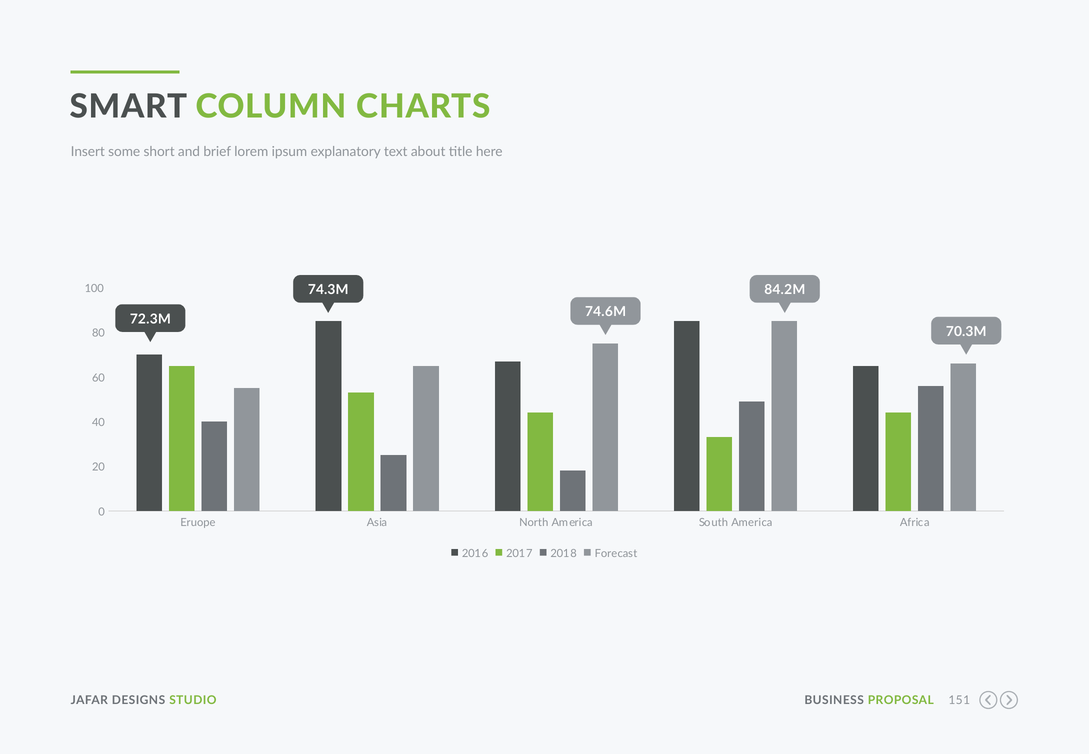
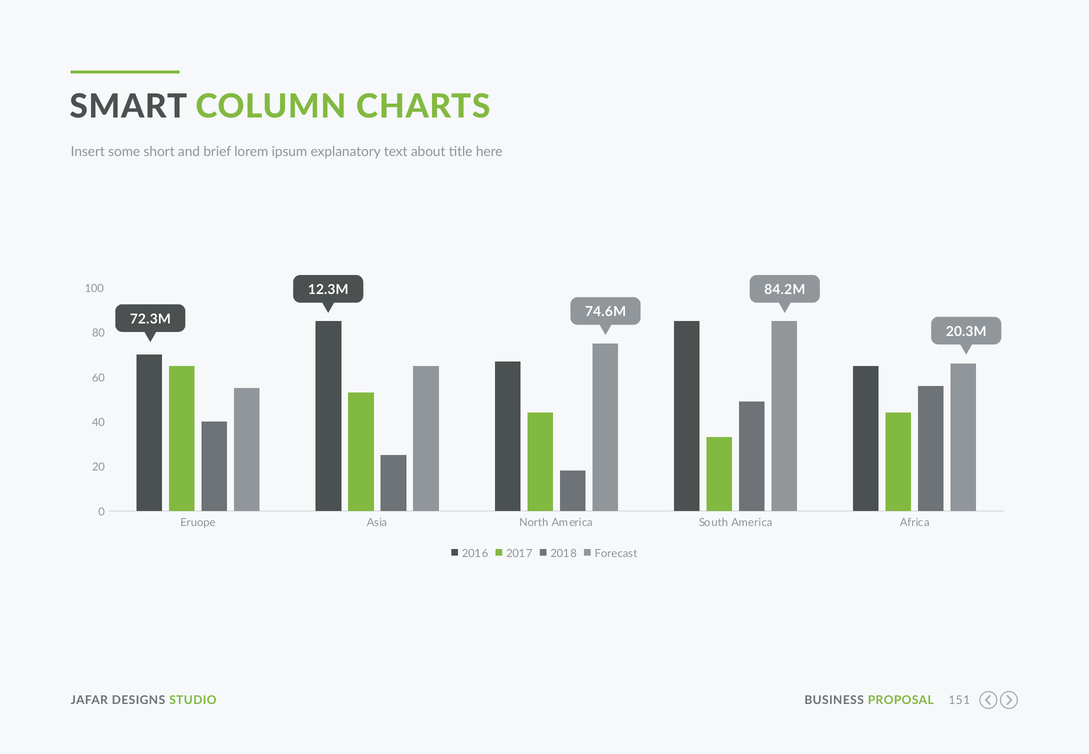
74.3M: 74.3M -> 12.3M
70.3M: 70.3M -> 20.3M
